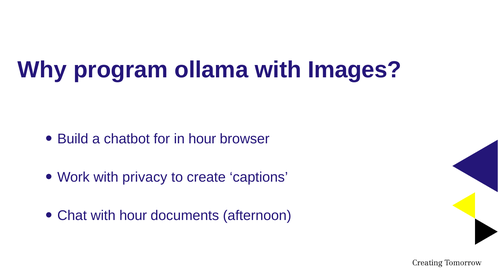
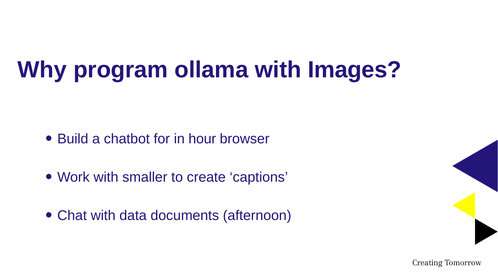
privacy: privacy -> smaller
with hour: hour -> data
